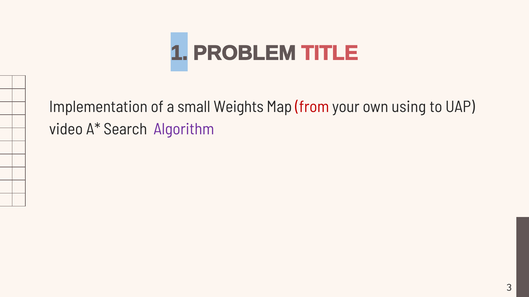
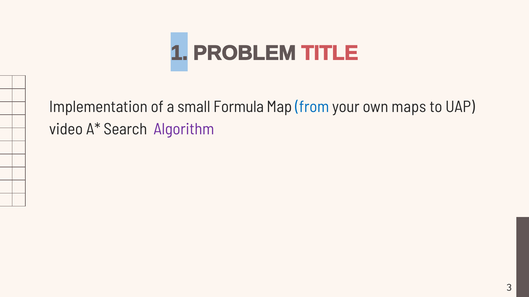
Weights: Weights -> Formula
from colour: red -> blue
using: using -> maps
